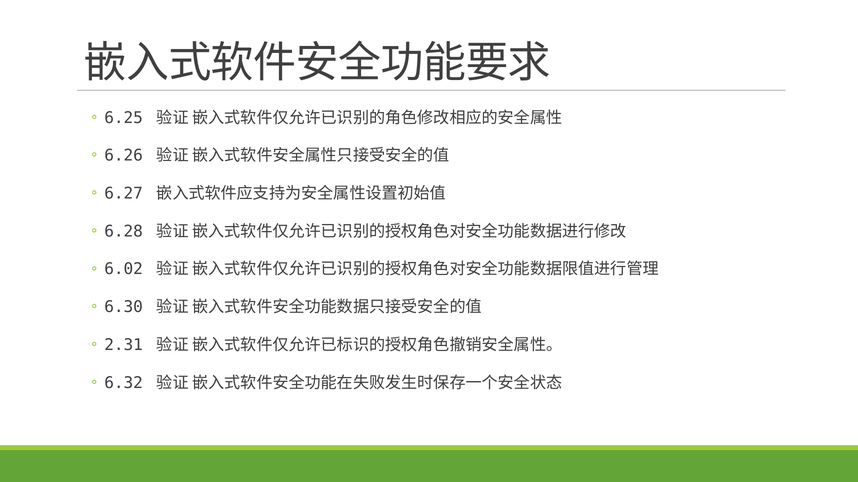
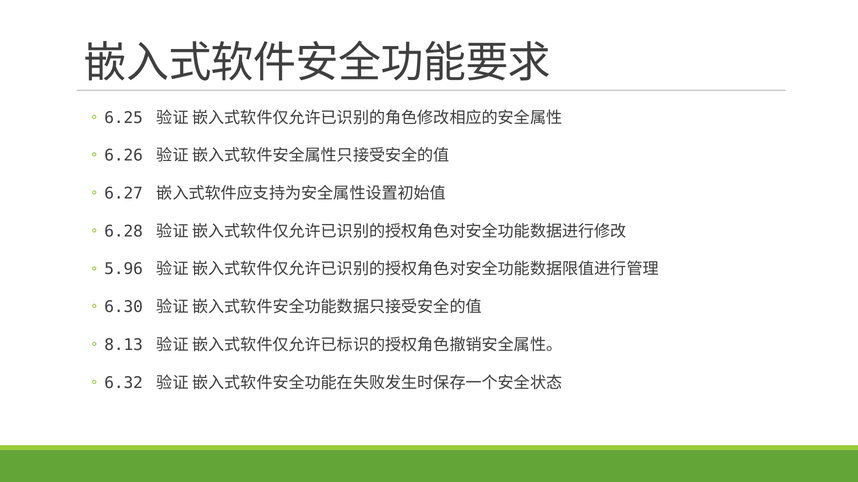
6.02: 6.02 -> 5.96
2.31: 2.31 -> 8.13
